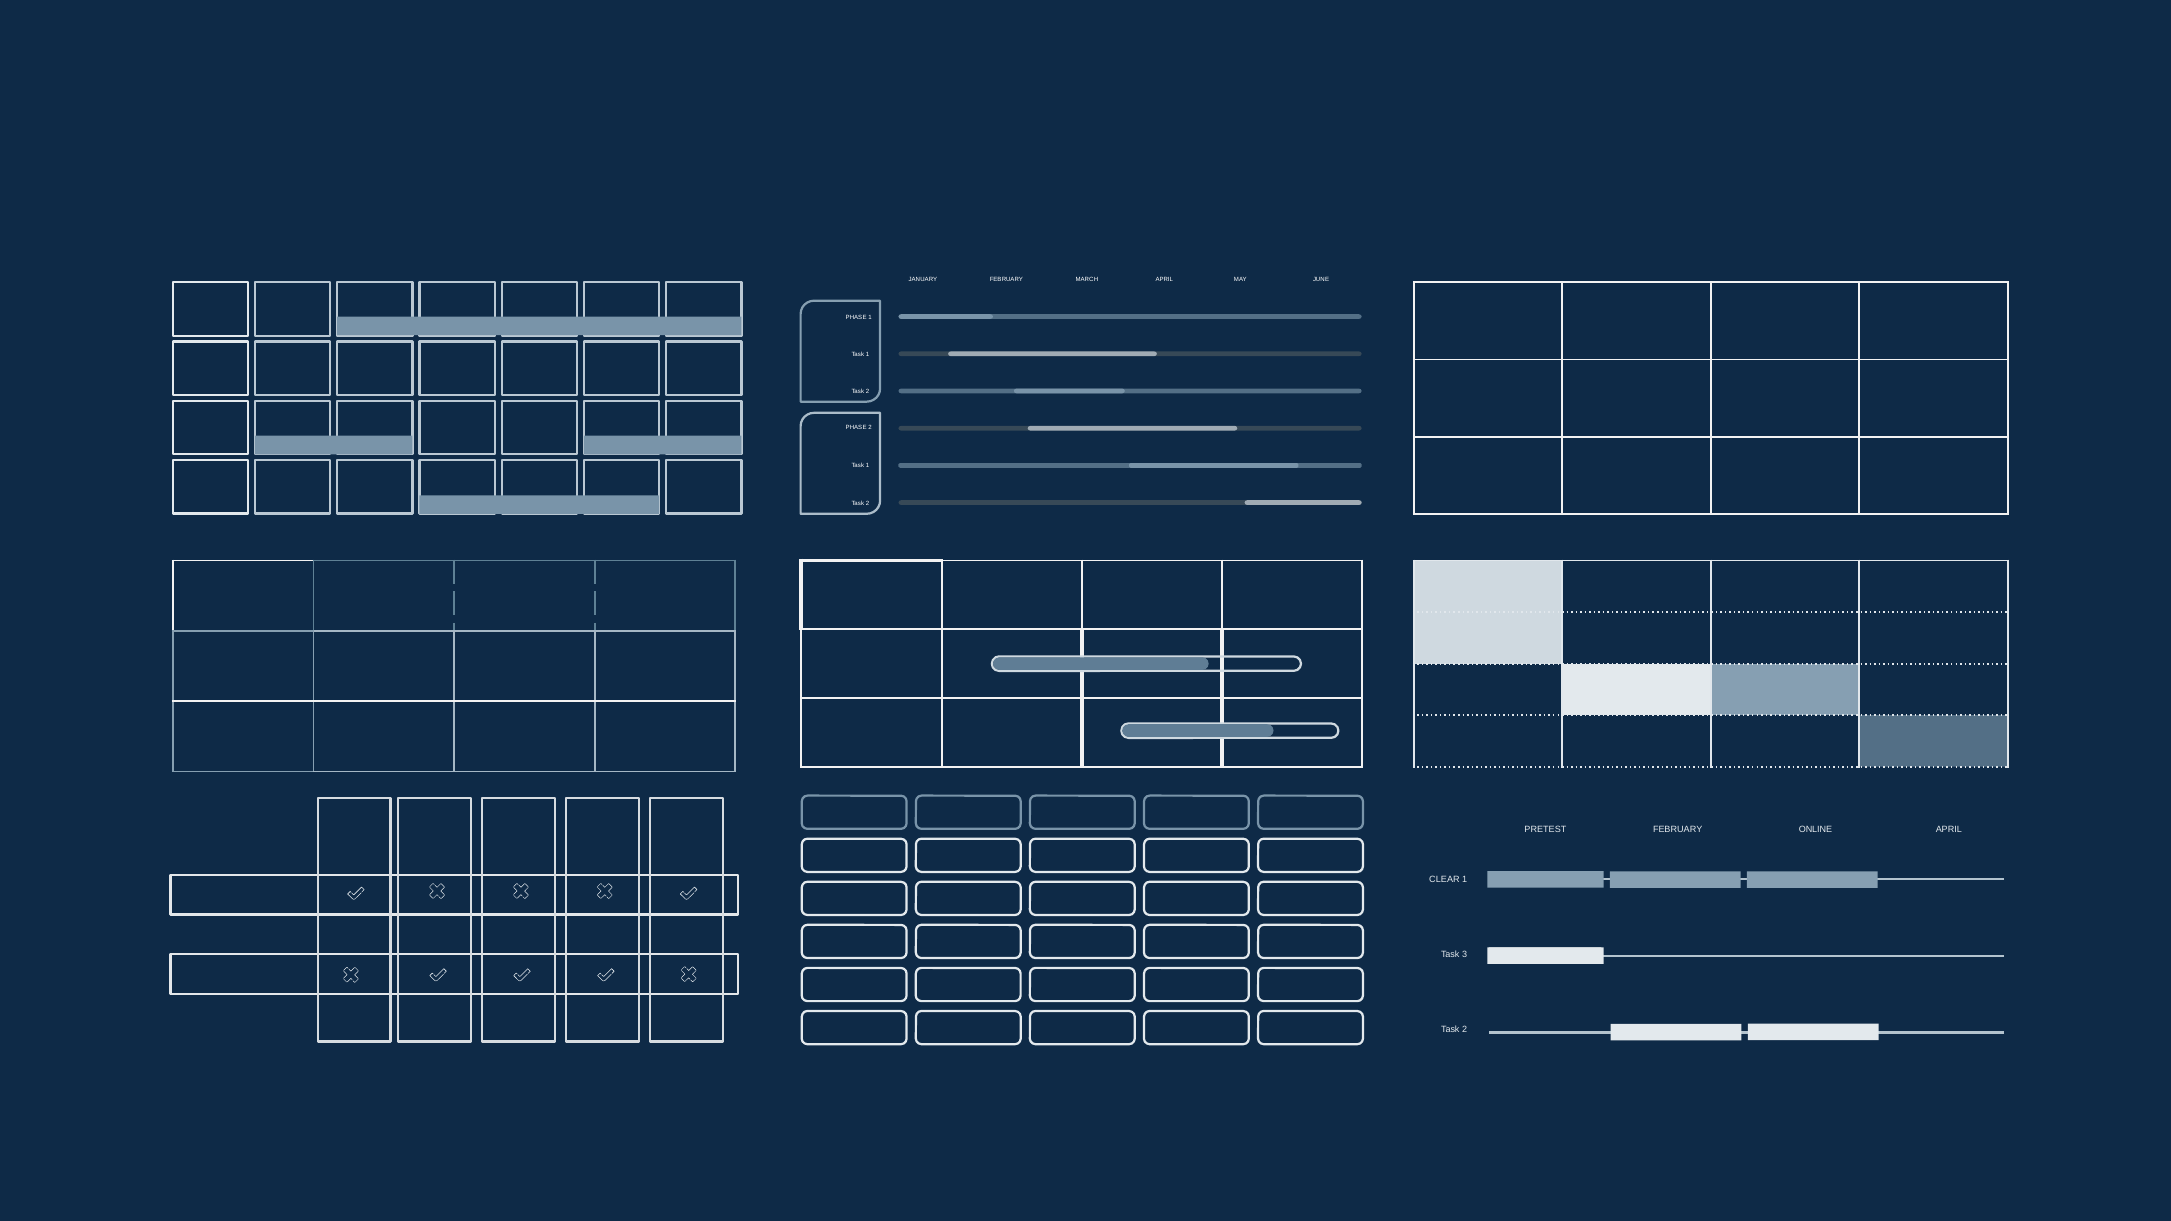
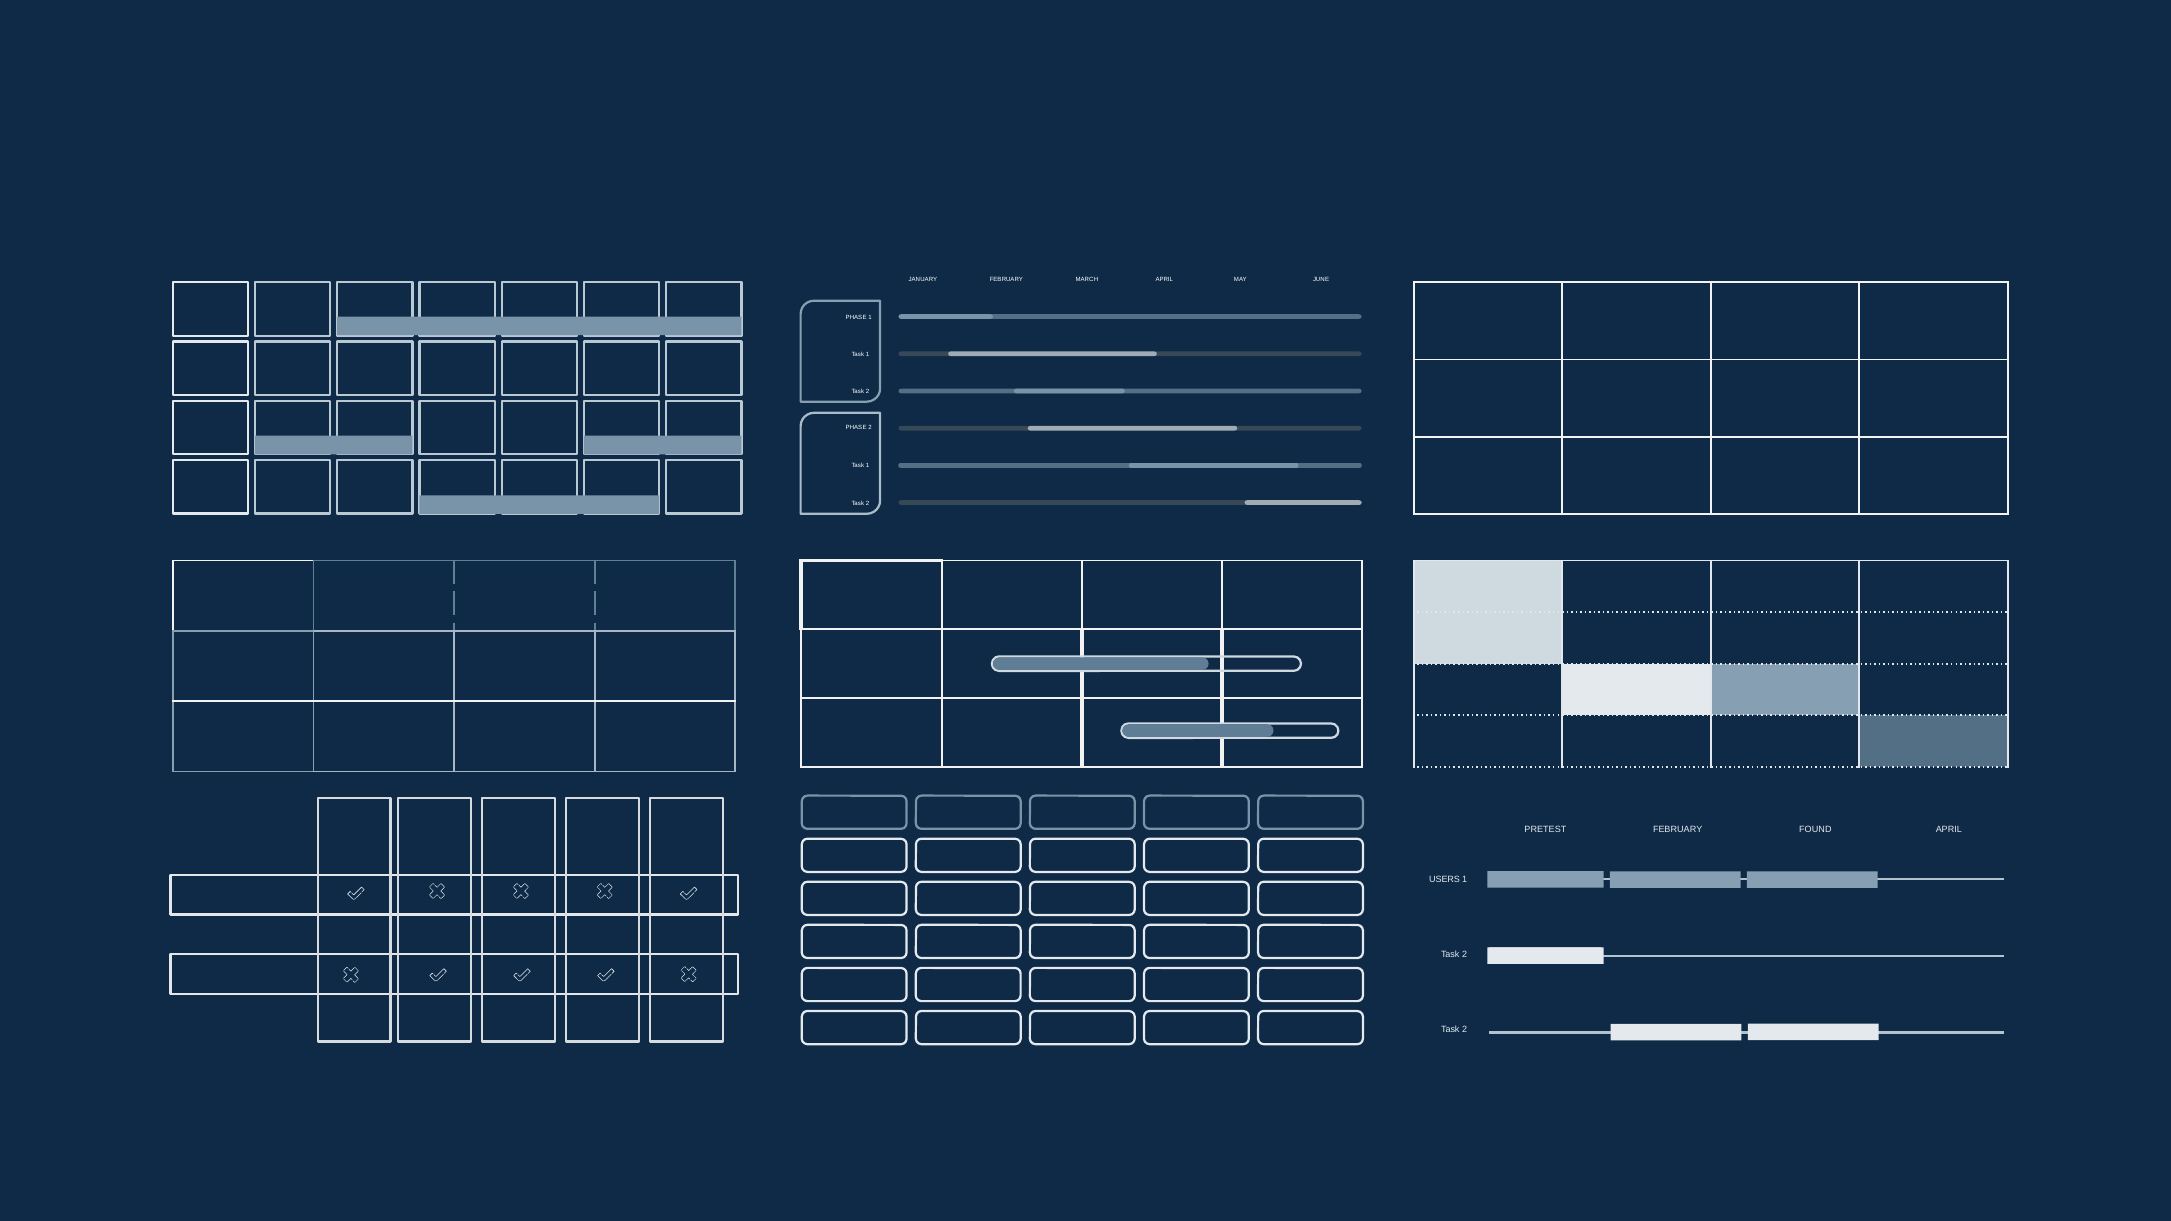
ONLINE: ONLINE -> FOUND
CLEAR: CLEAR -> USERS
3 at (1465, 955): 3 -> 2
